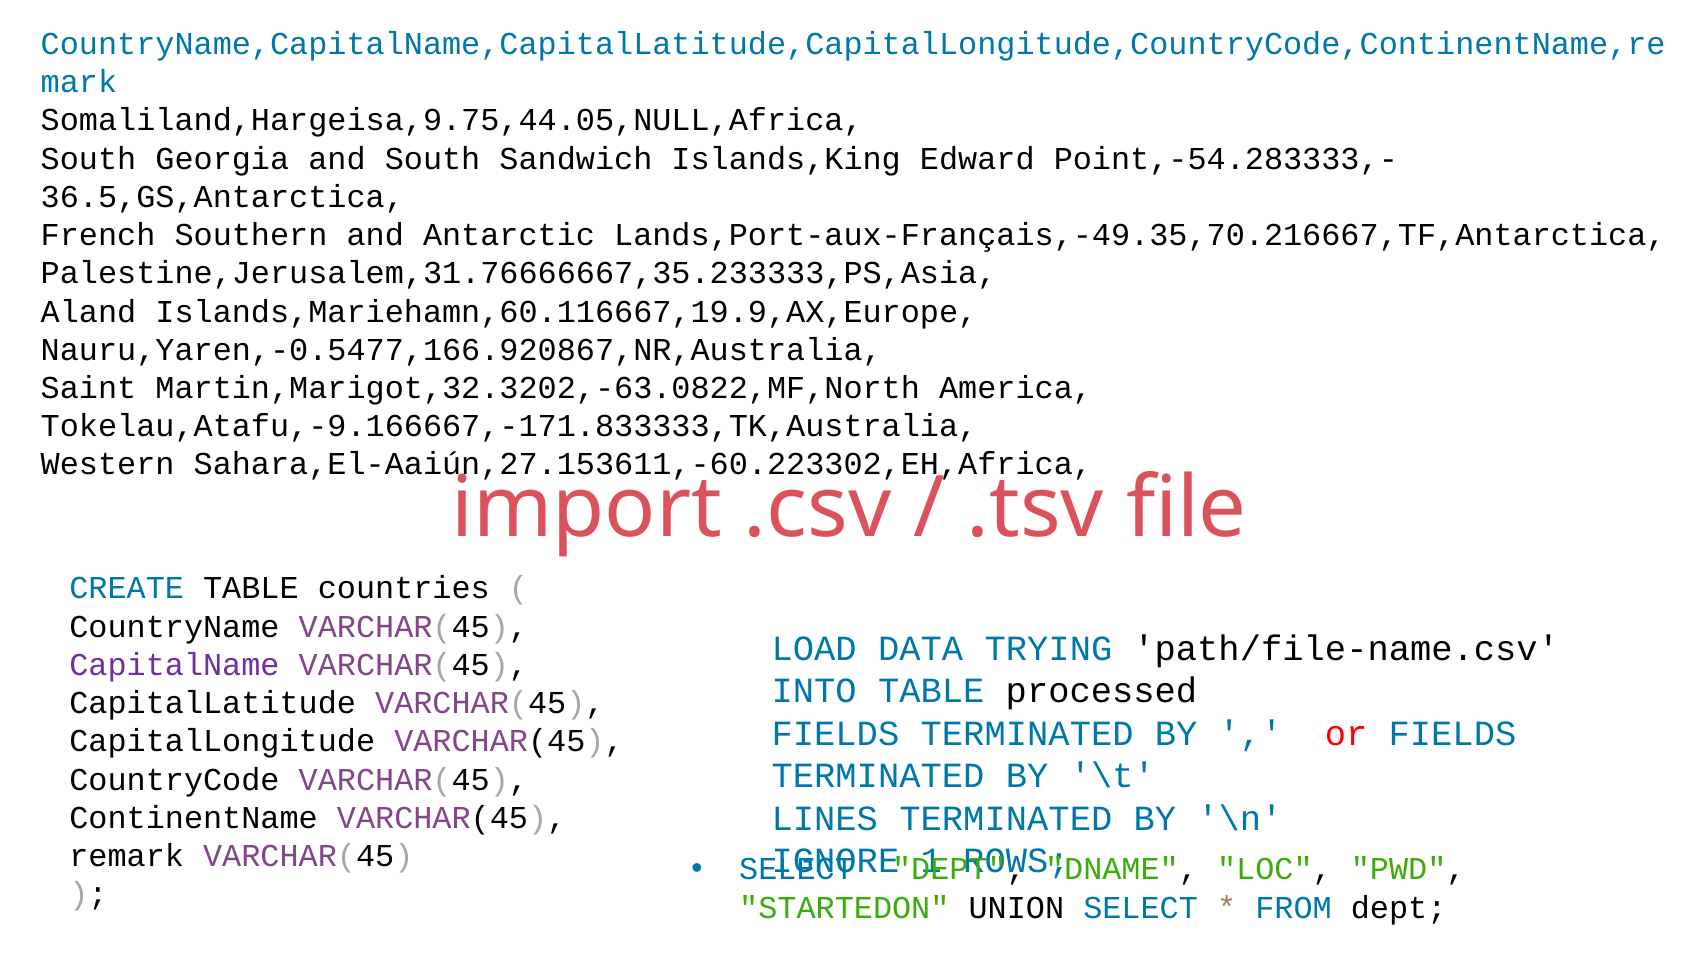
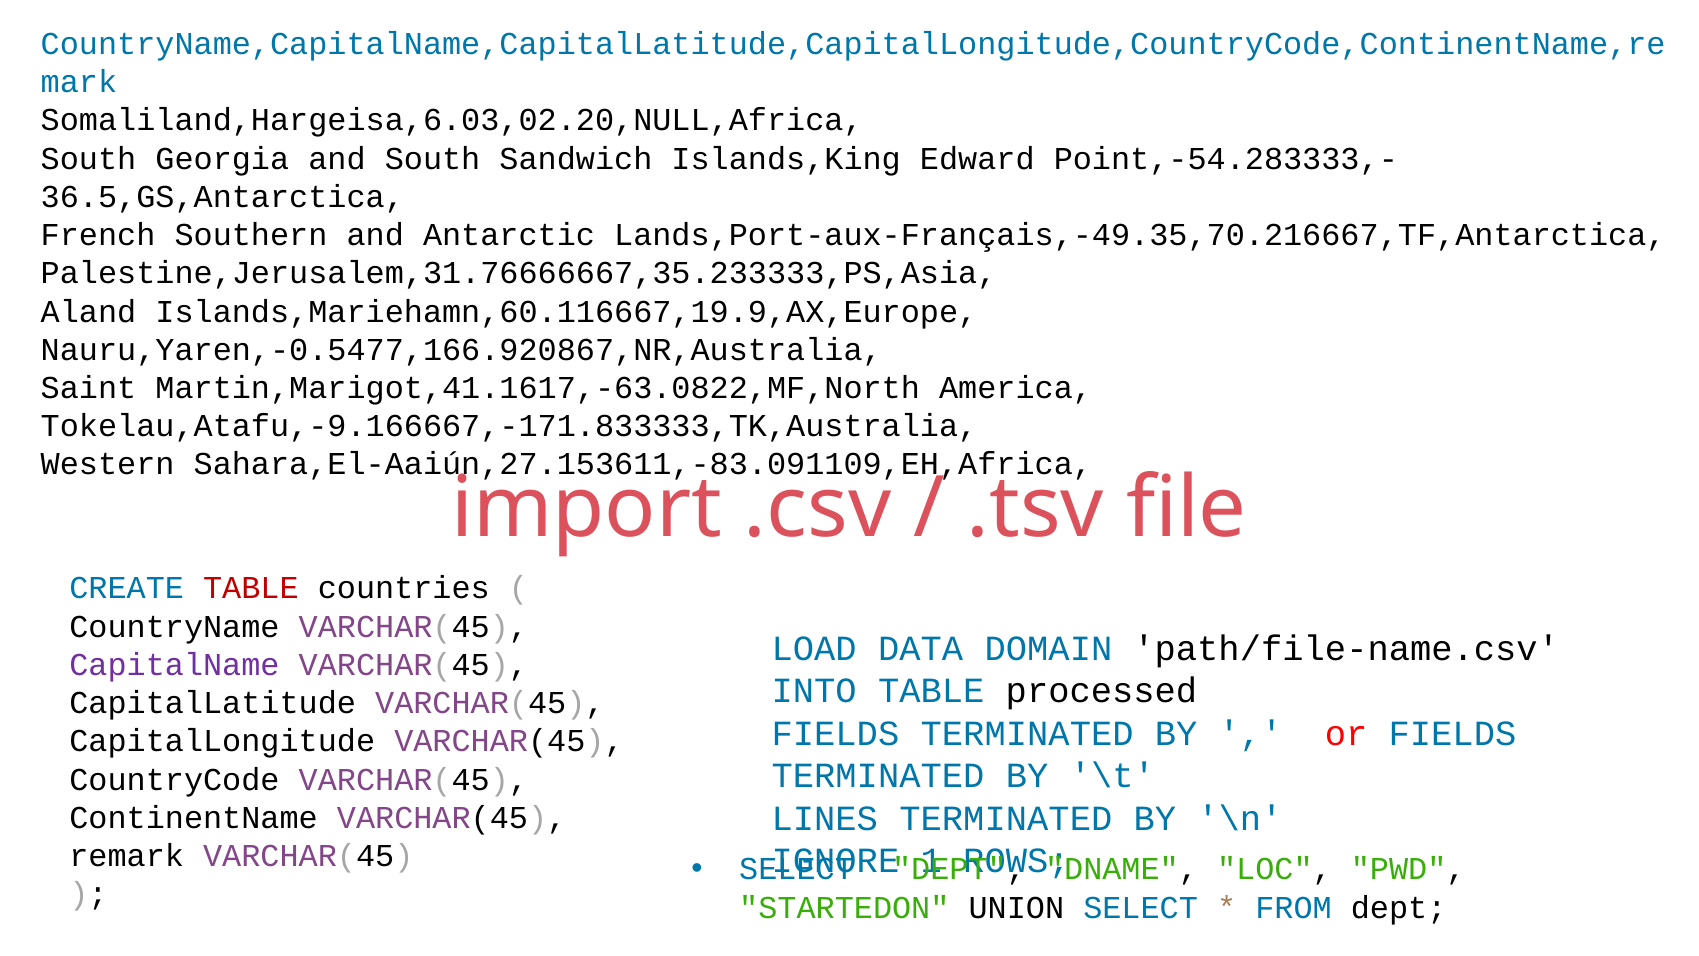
Somaliland,Hargeisa,9.75,44.05,NULL,Africa: Somaliland,Hargeisa,9.75,44.05,NULL,Africa -> Somaliland,Hargeisa,6.03,02.20,NULL,Africa
Martin,Marigot,32.3202,-63.0822,MF,North: Martin,Marigot,32.3202,-63.0822,MF,North -> Martin,Marigot,41.1617,-63.0822,MF,North
Sahara,El-Aaiún,27.153611,-60.223302,EH,Africa: Sahara,El-Aaiún,27.153611,-60.223302,EH,Africa -> Sahara,El-Aaiún,27.153611,-83.091109,EH,Africa
TABLE at (251, 588) colour: black -> red
TRYING: TRYING -> DOMAIN
